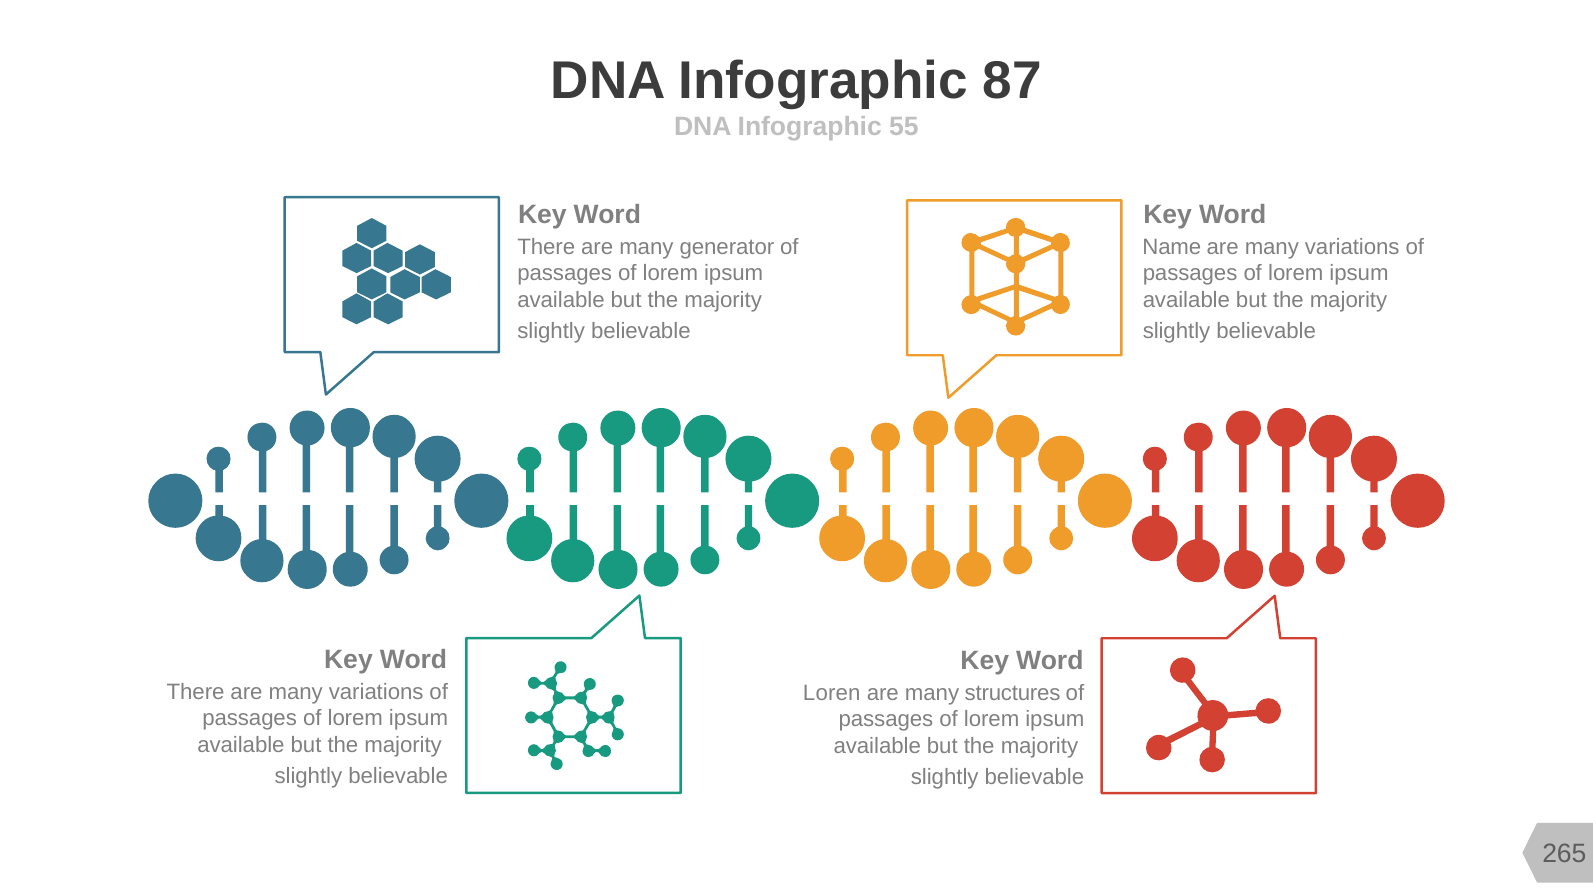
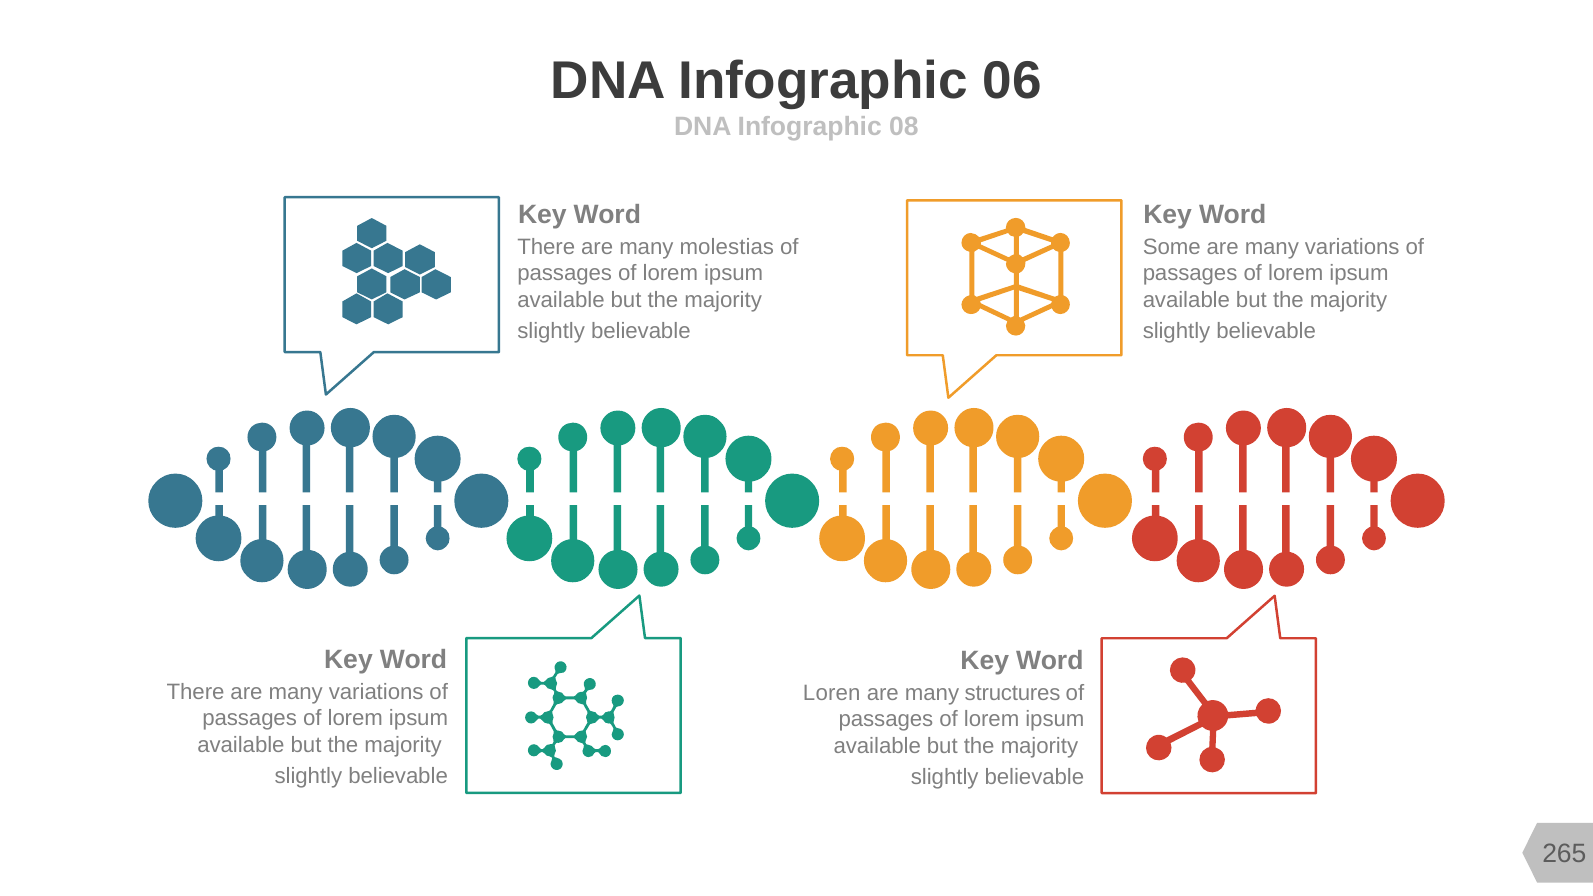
87: 87 -> 06
55: 55 -> 08
generator: generator -> molestias
Name: Name -> Some
